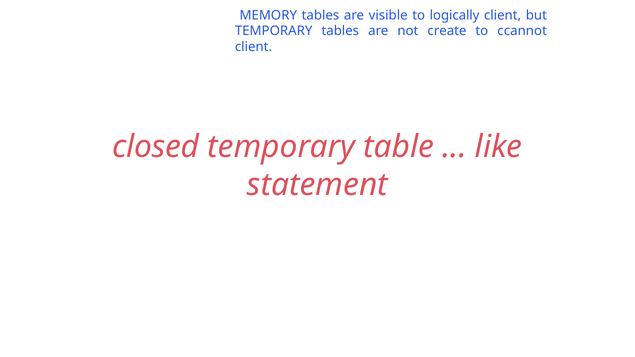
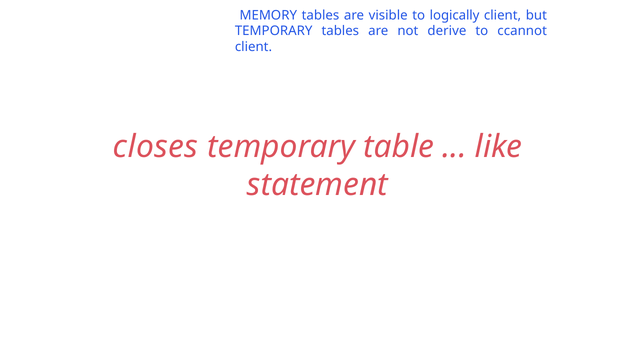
create: create -> derive
closed: closed -> closes
